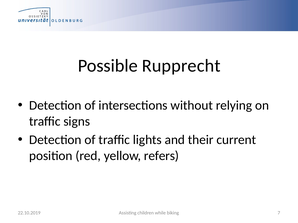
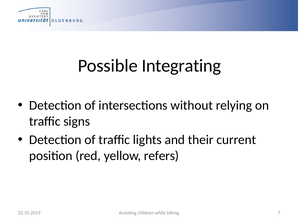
Rupprecht: Rupprecht -> Integrating
